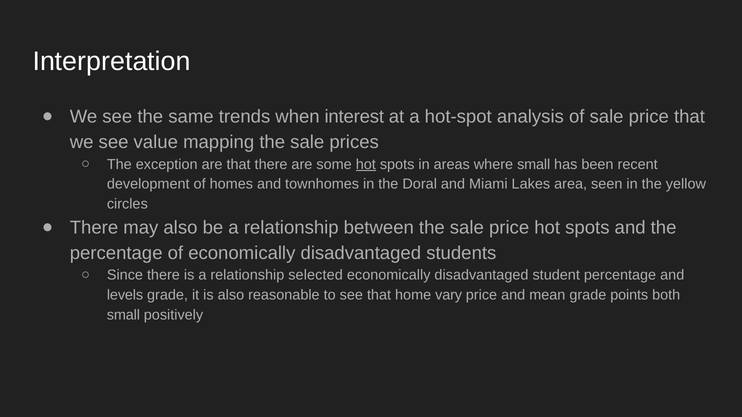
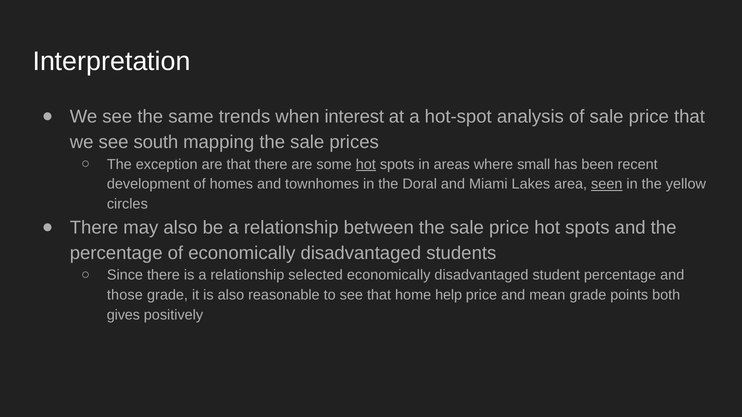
value: value -> south
seen underline: none -> present
levels: levels -> those
vary: vary -> help
small at (123, 315): small -> gives
